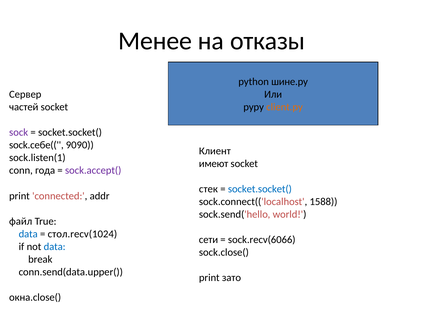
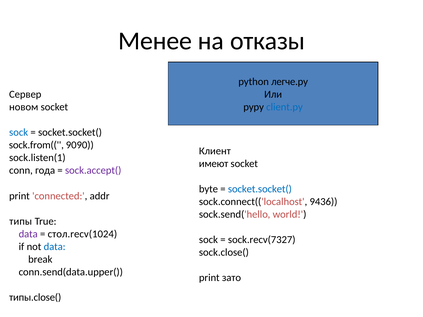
шине.py: шине.py -> легче.py
client.py colour: orange -> blue
частей: частей -> новом
sock at (19, 133) colour: purple -> blue
sock.себе((: sock.себе(( -> sock.from((
стек: стек -> byte
1588: 1588 -> 9436
файл: файл -> типы
data at (28, 234) colour: blue -> purple
сети at (209, 240): сети -> sock
sock.recv(6066: sock.recv(6066 -> sock.recv(7327
окна.close(: окна.close( -> типы.close(
